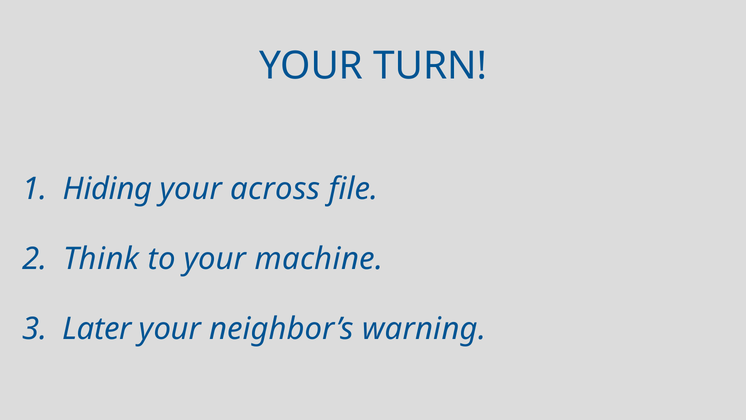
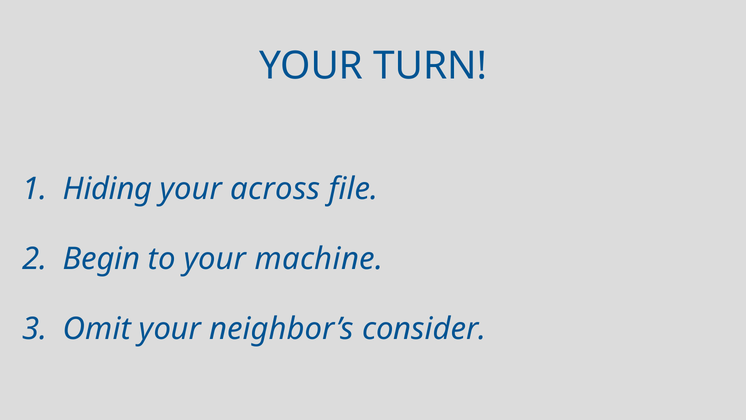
Think: Think -> Begin
Later: Later -> Omit
warning: warning -> consider
